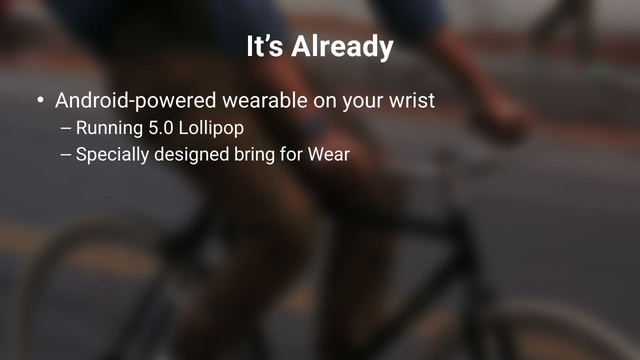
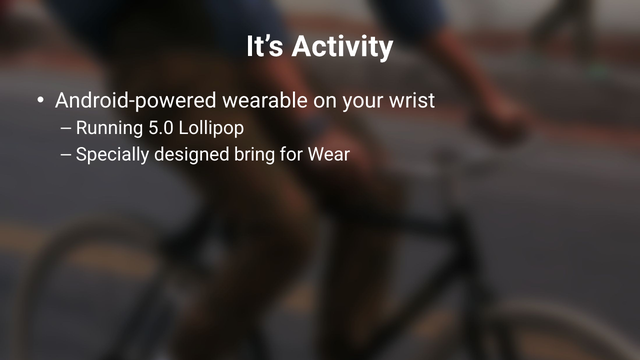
Already: Already -> Activity
